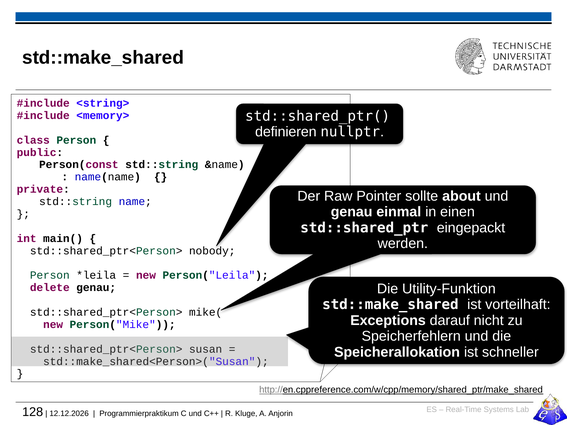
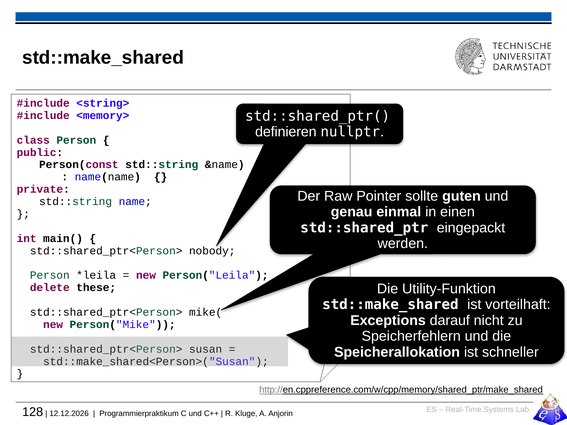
about: about -> guten
delete genau: genau -> these
